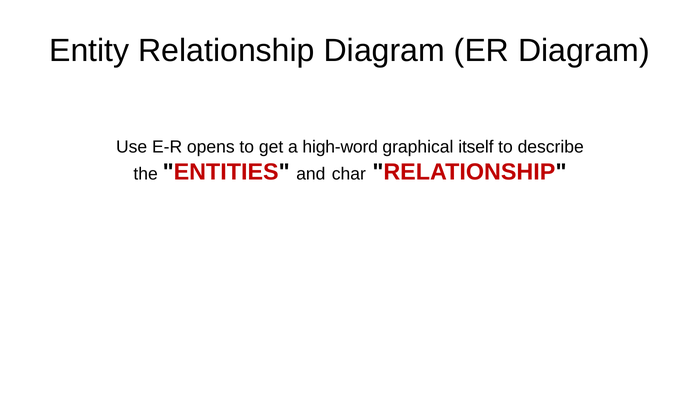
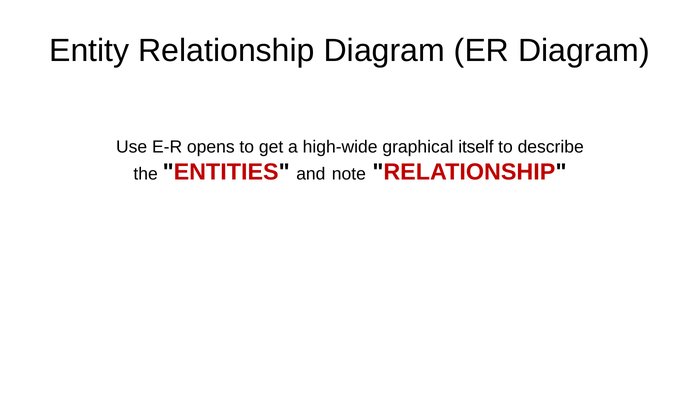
high-word: high-word -> high-wide
char: char -> note
